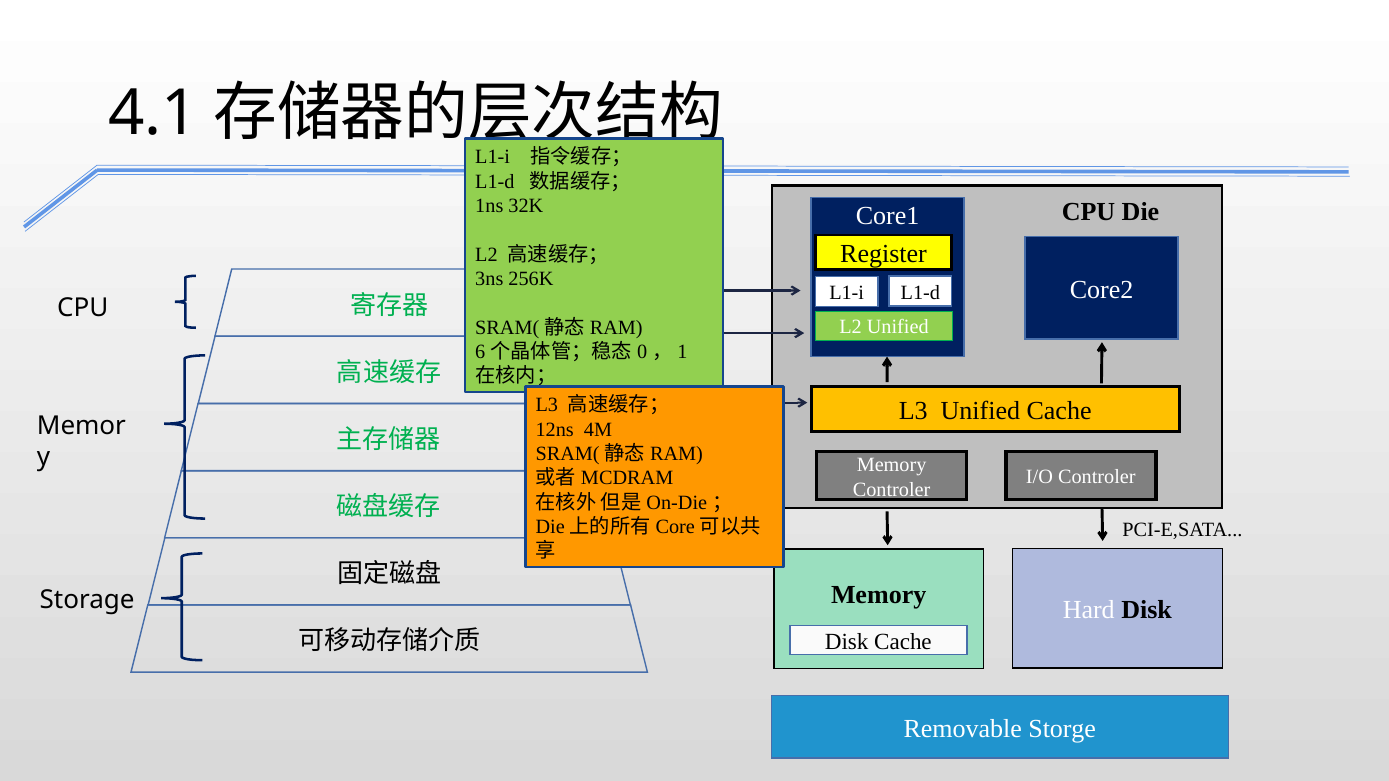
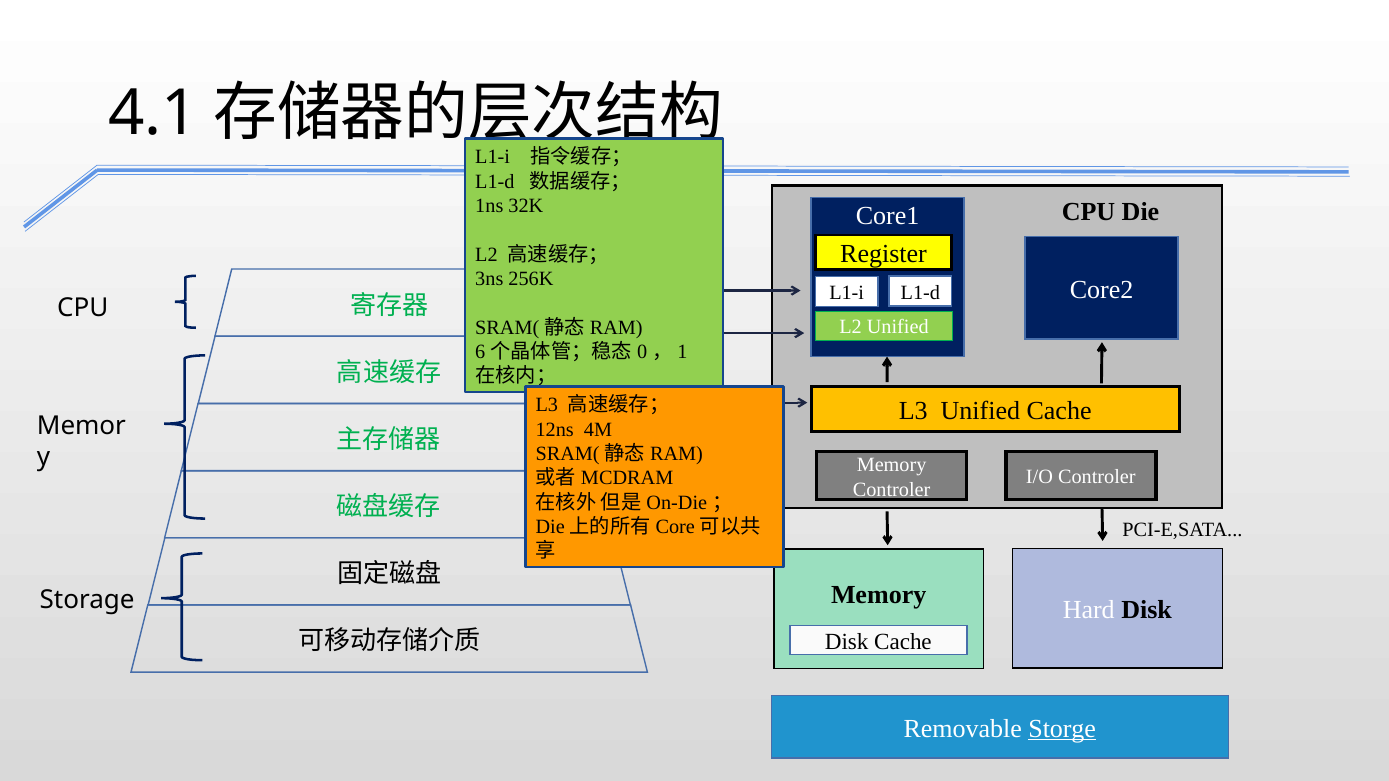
Storge underline: none -> present
